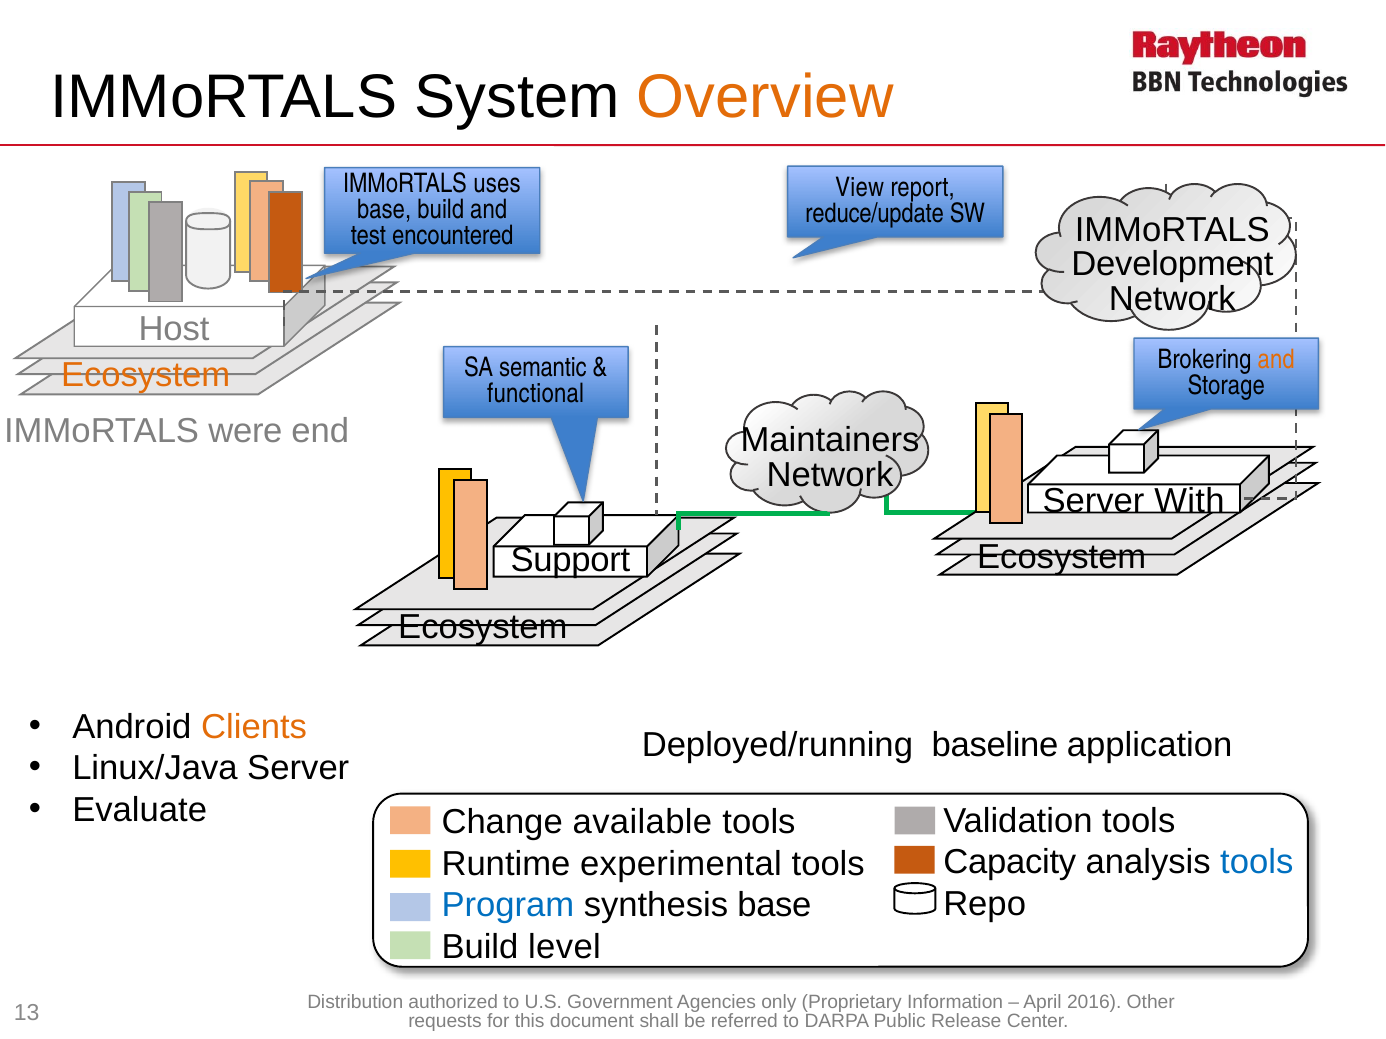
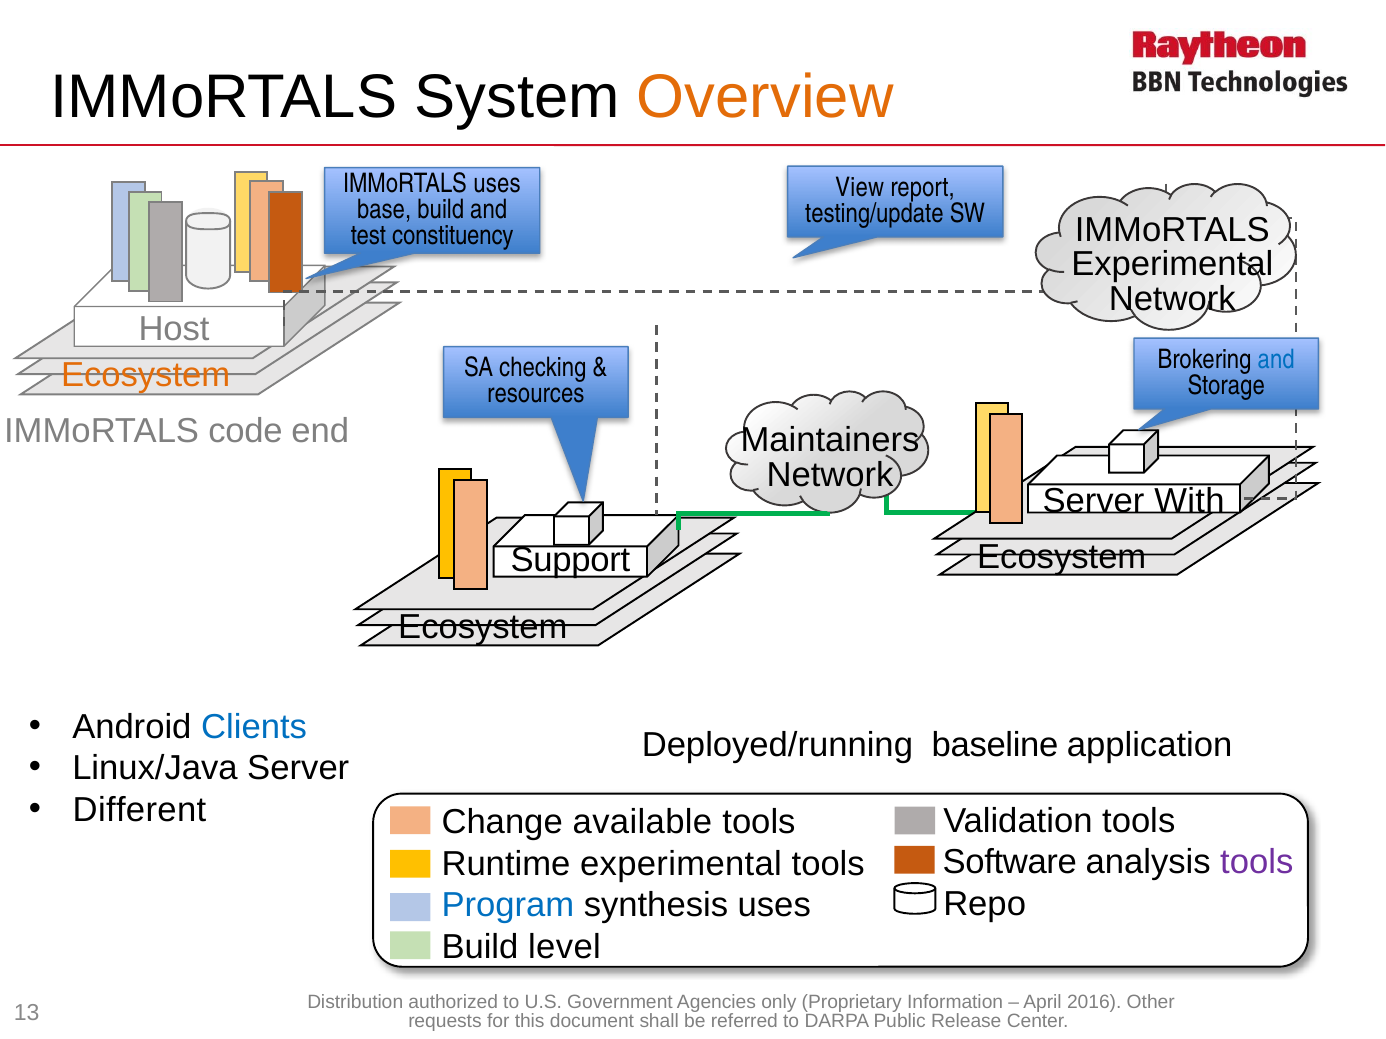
reduce/update: reduce/update -> testing/update
encountered: encountered -> constituency
Development at (1172, 265): Development -> Experimental
and at (1276, 360) colour: orange -> blue
semantic: semantic -> checking
functional: functional -> resources
were: were -> code
Clients colour: orange -> blue
Evaluate: Evaluate -> Different
Capacity: Capacity -> Software
tools at (1257, 863) colour: blue -> purple
synthesis base: base -> uses
